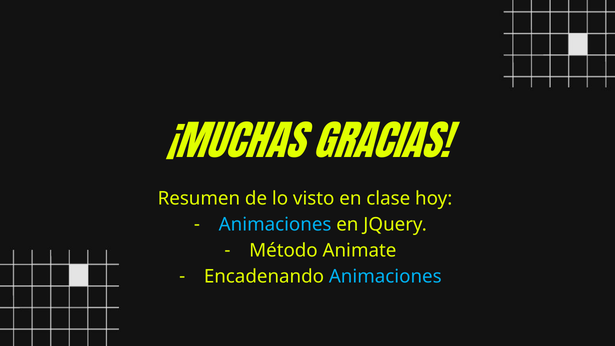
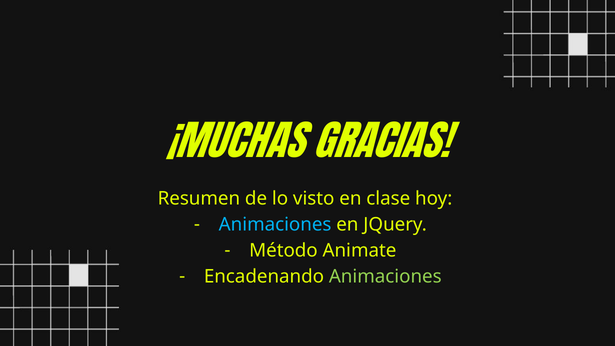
Animaciones at (385, 276) colour: light blue -> light green
